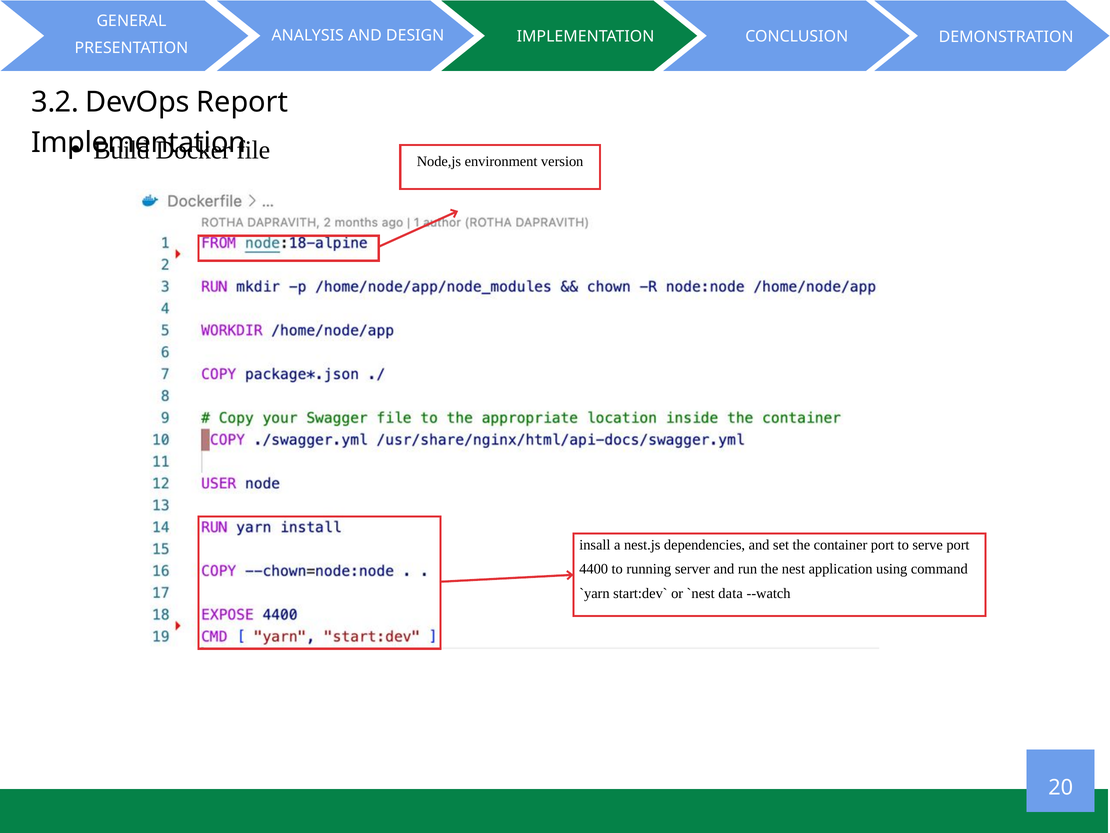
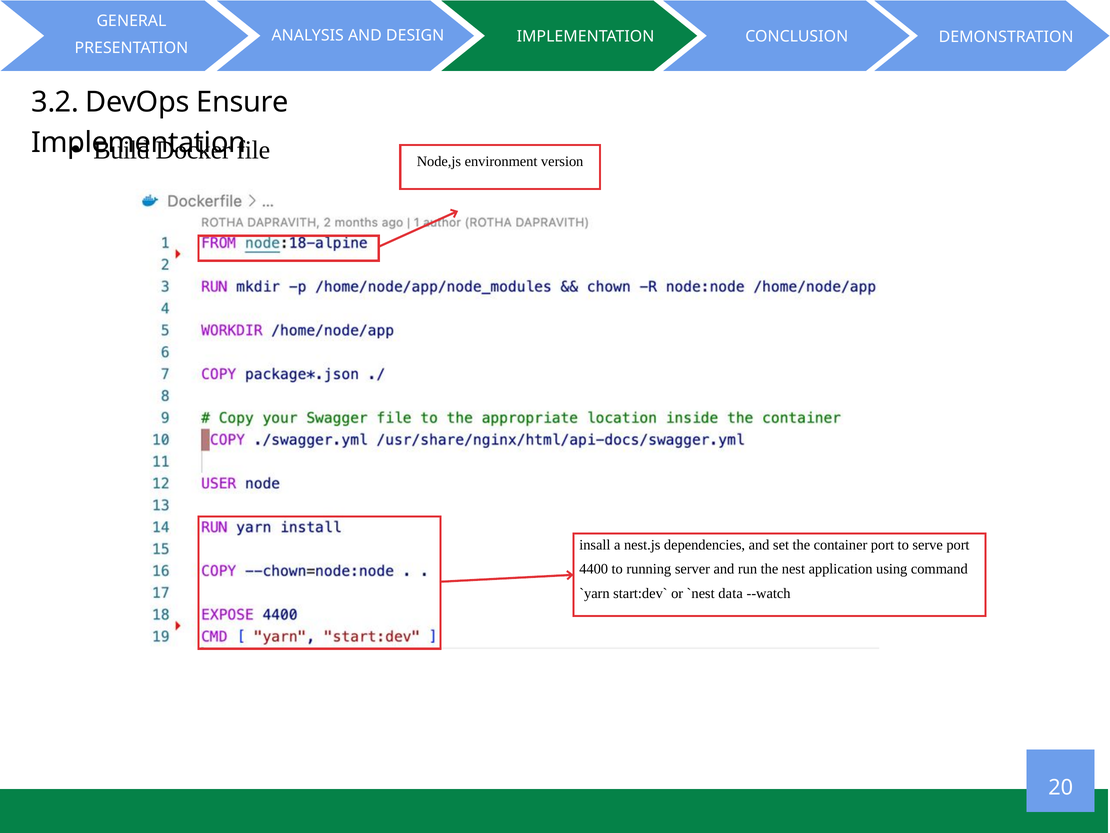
Report: Report -> Ensure
